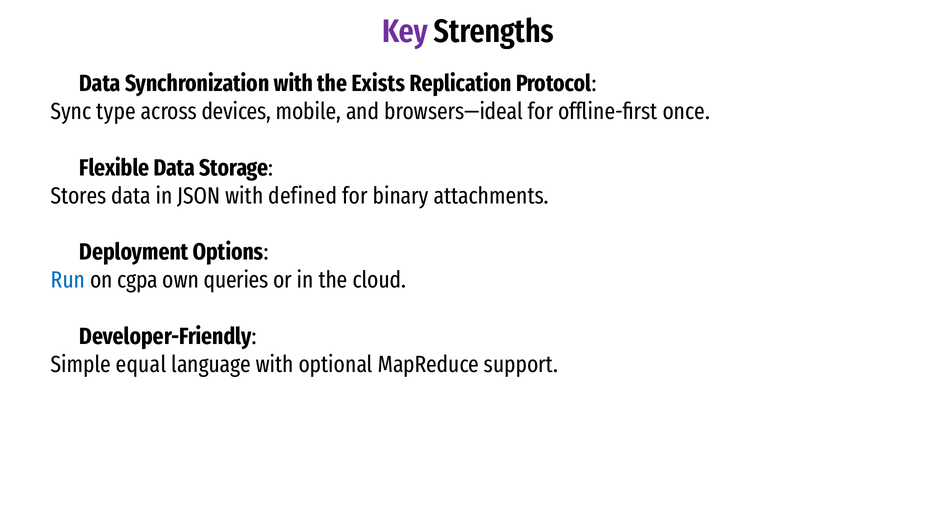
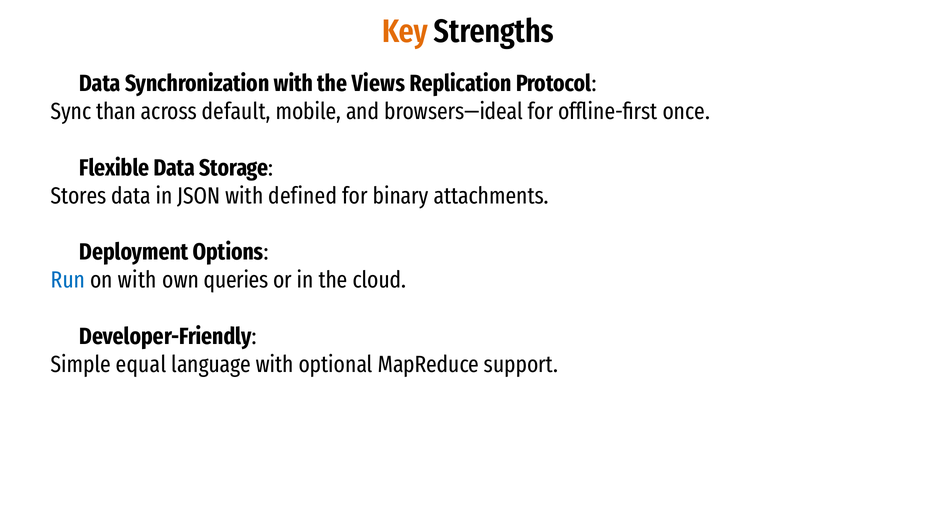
Key colour: purple -> orange
Exists: Exists -> Views
type: type -> than
devices: devices -> default
on cgpa: cgpa -> with
